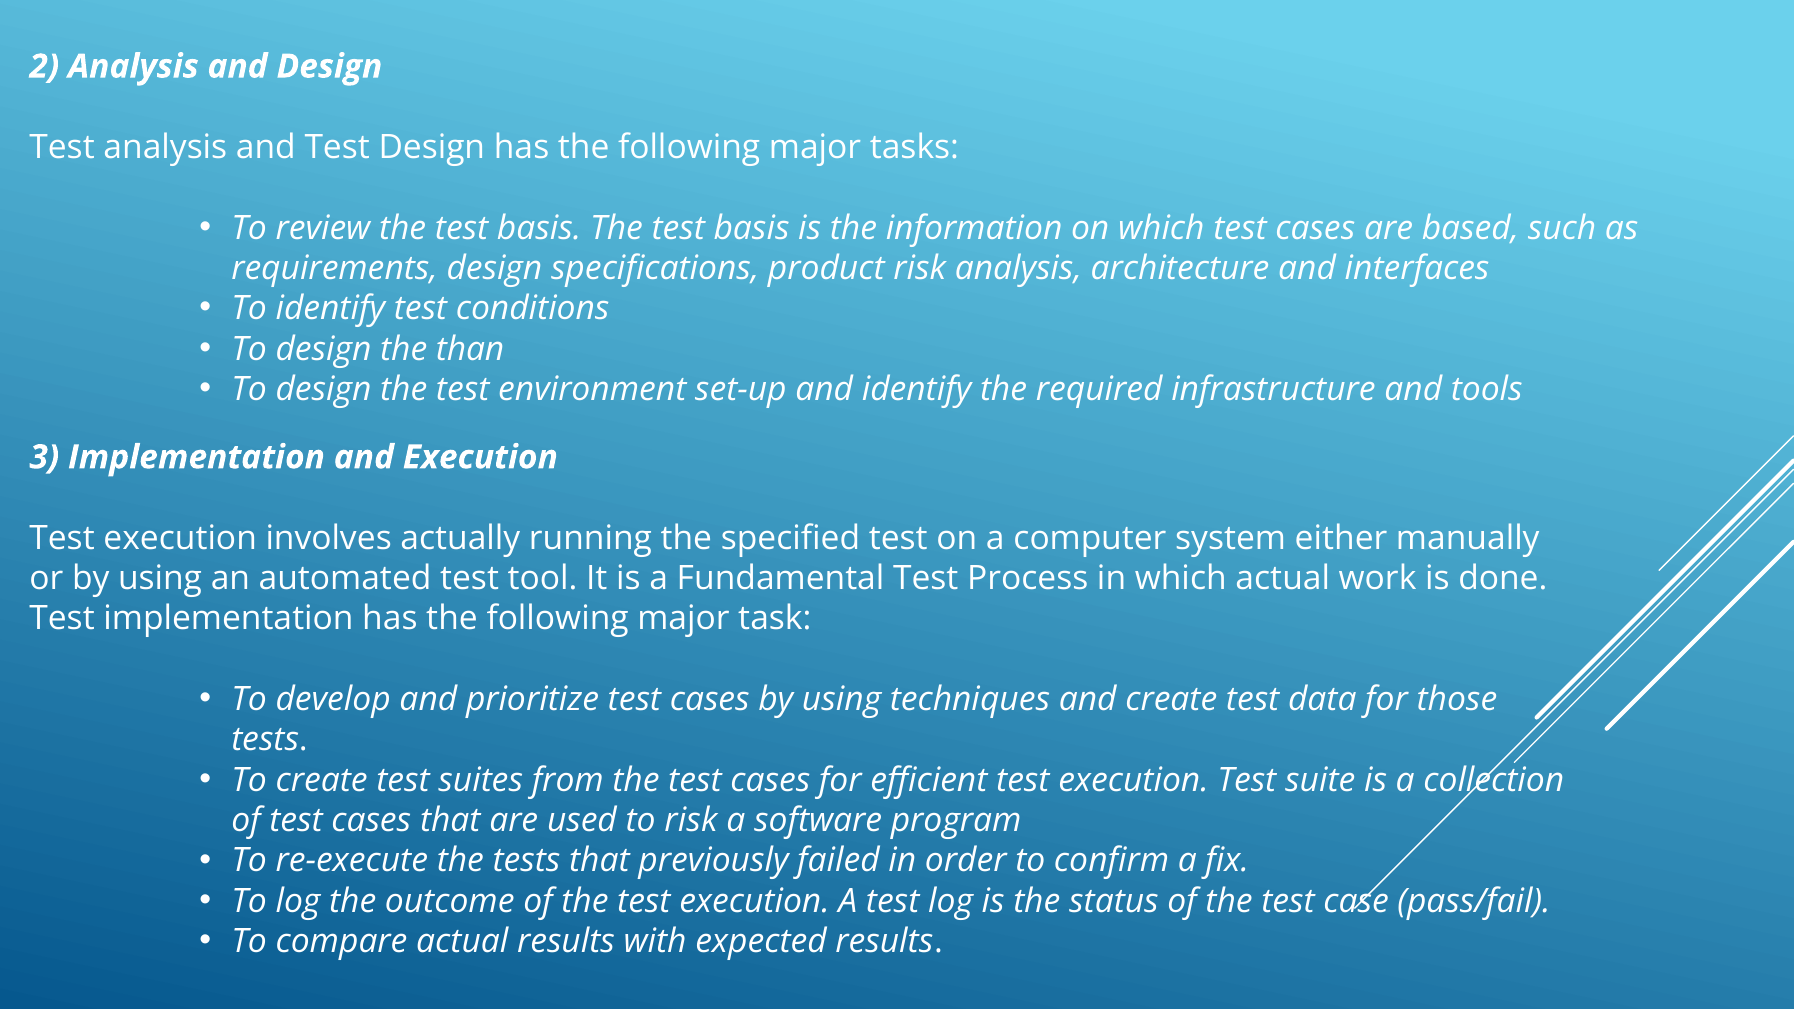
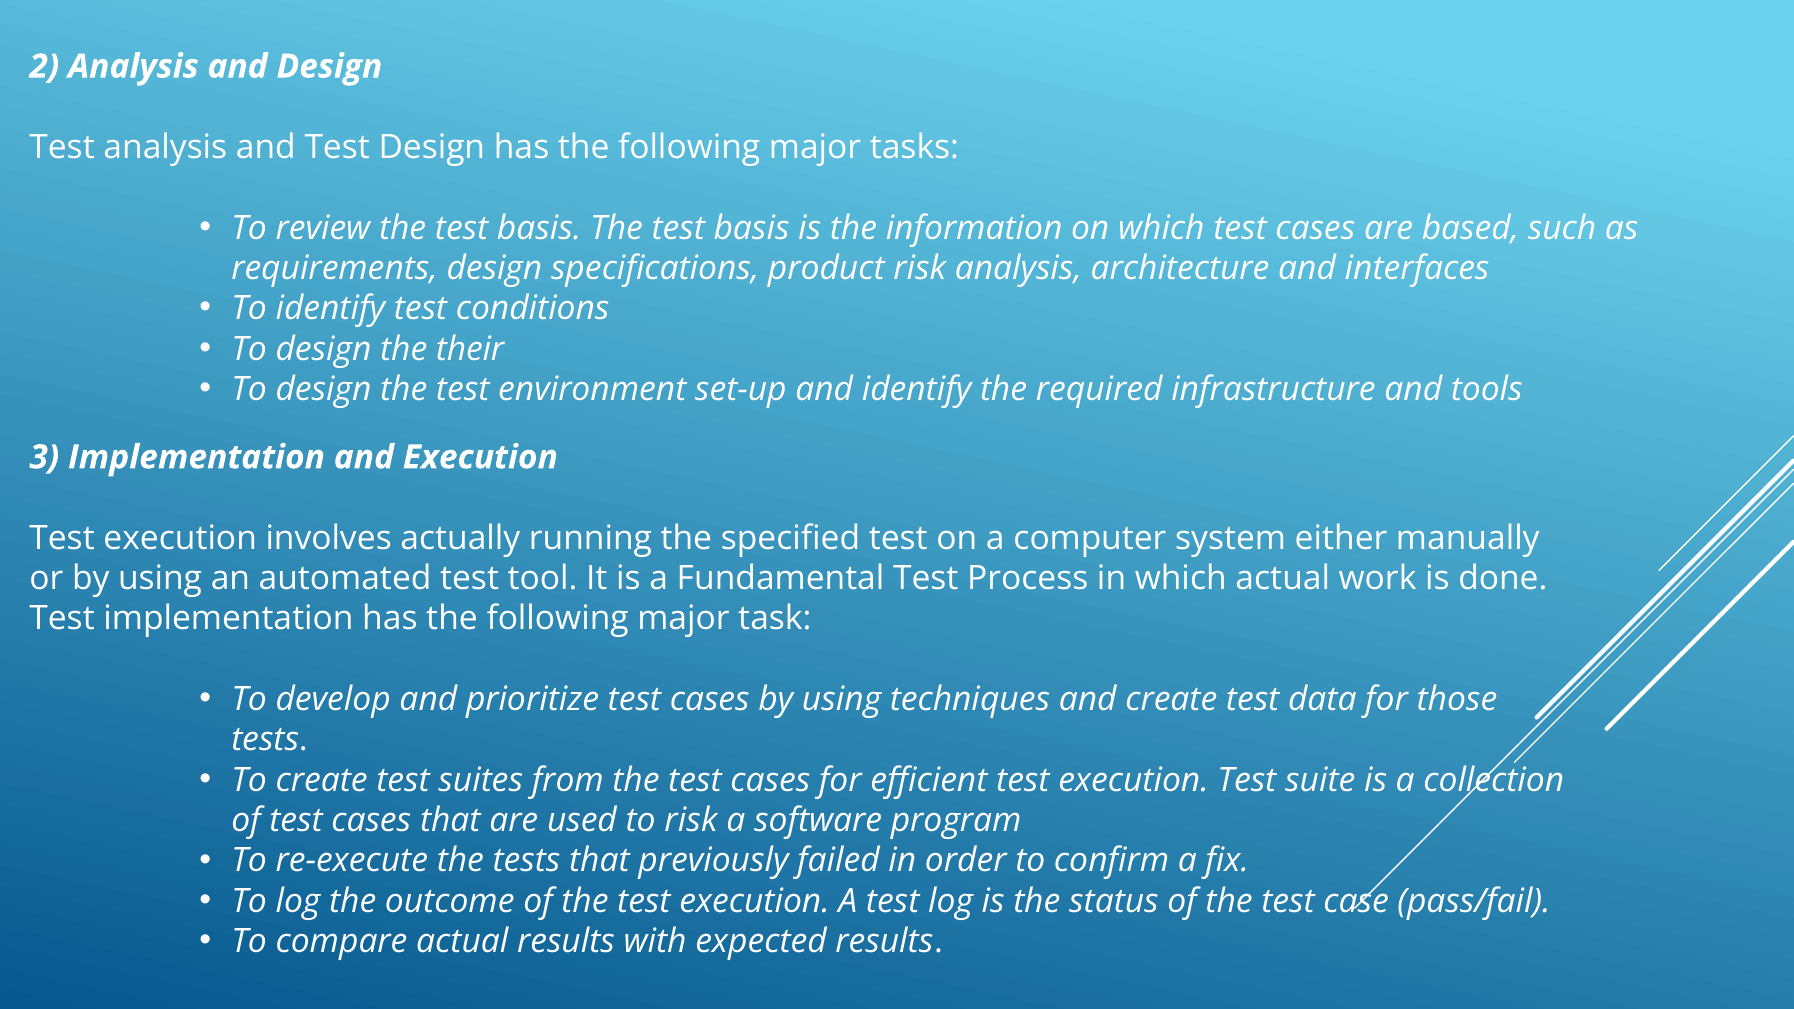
than: than -> their
